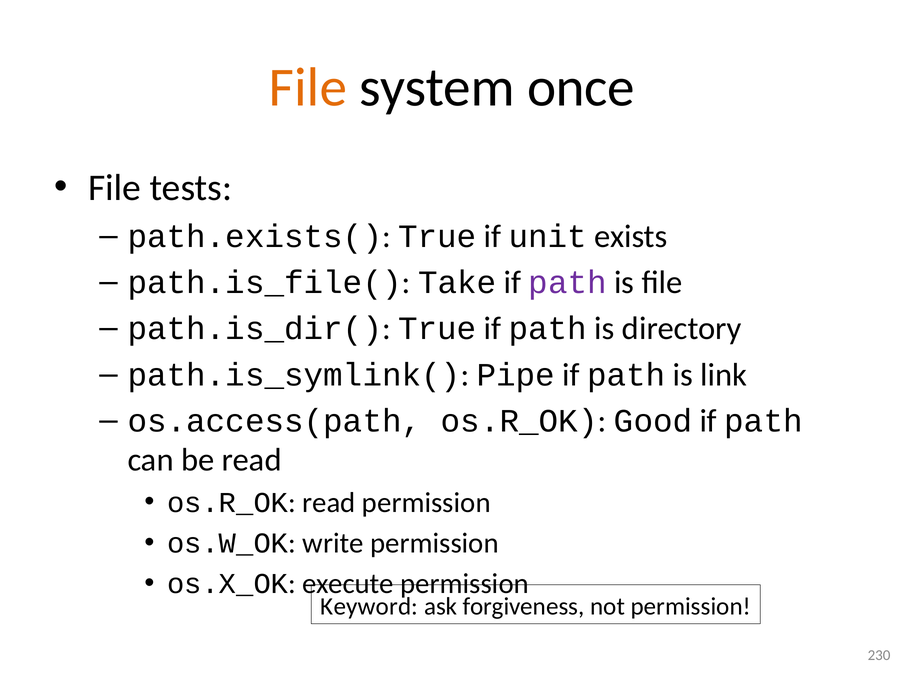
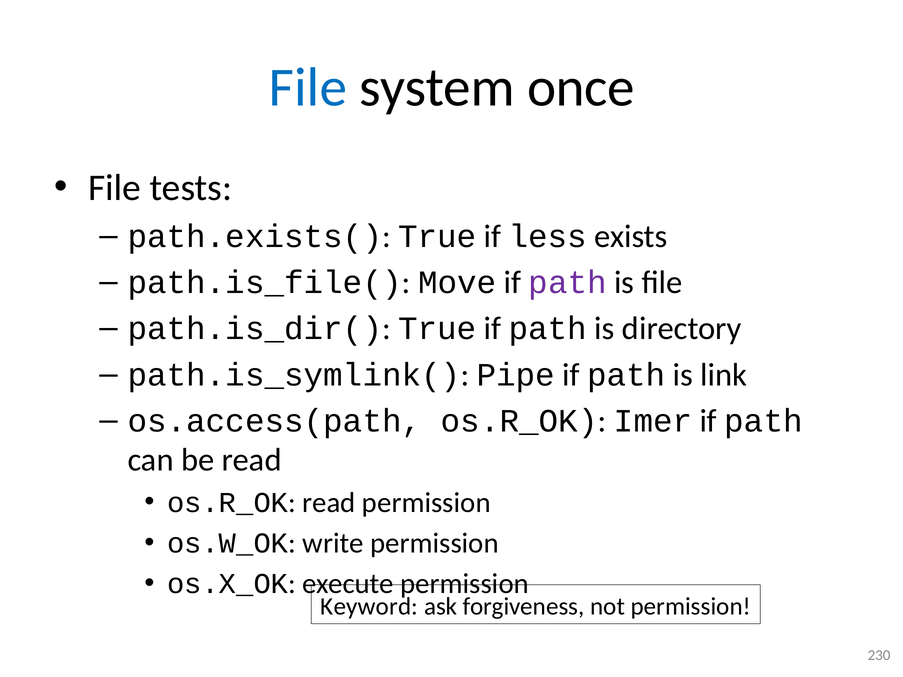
File at (308, 87) colour: orange -> blue
unit: unit -> less
Take: Take -> Move
Good: Good -> Imer
